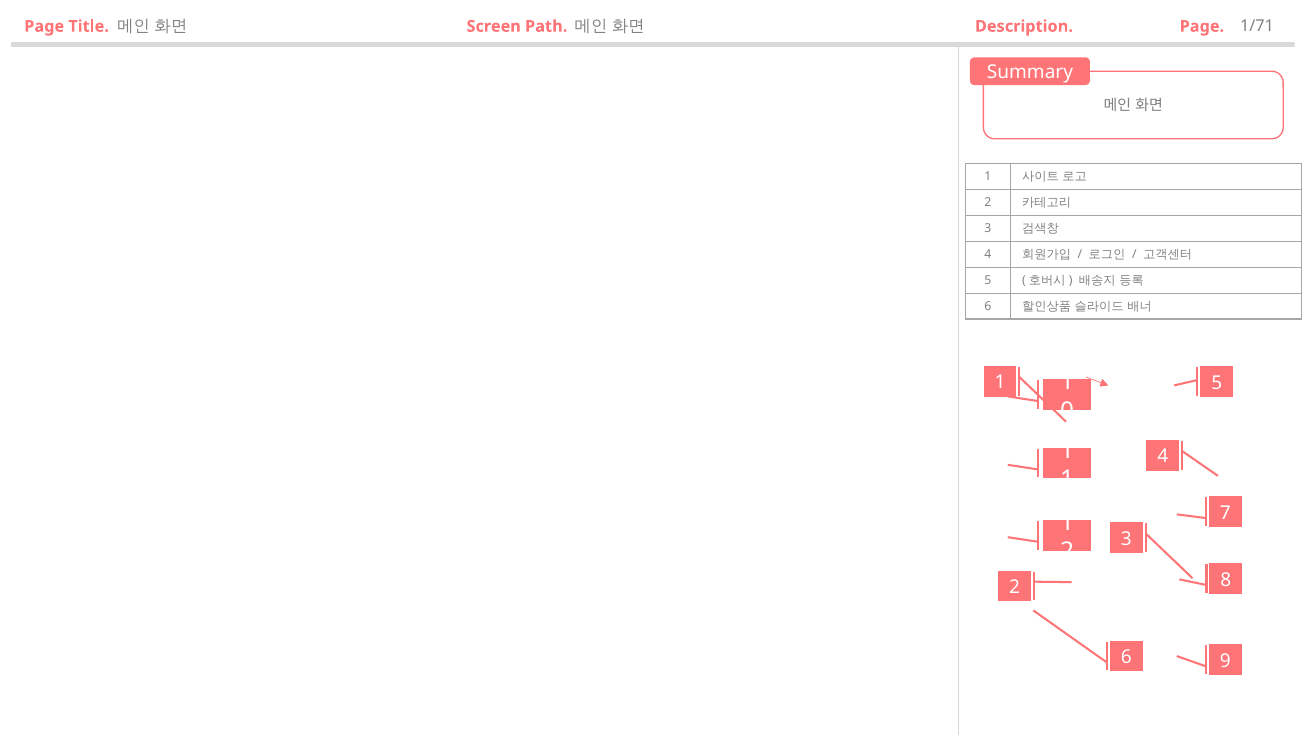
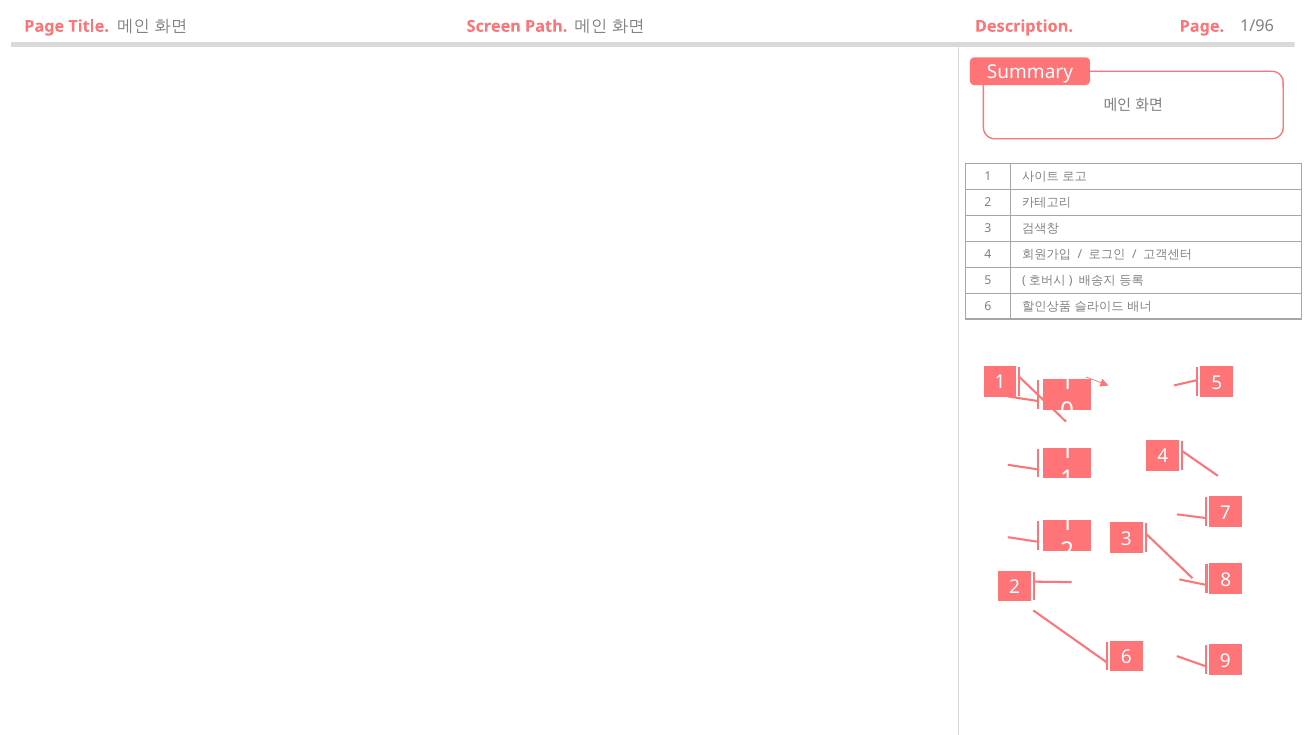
1/71: 1/71 -> 1/96
